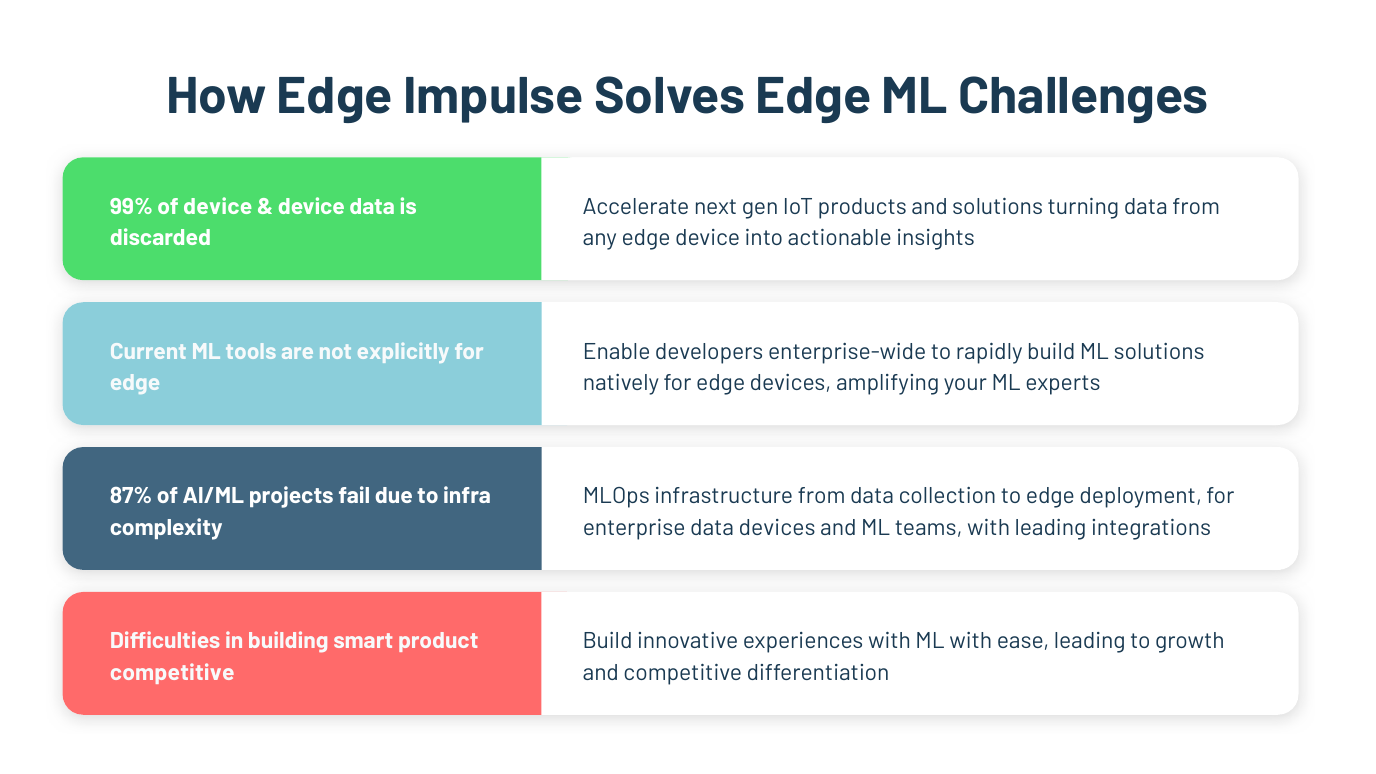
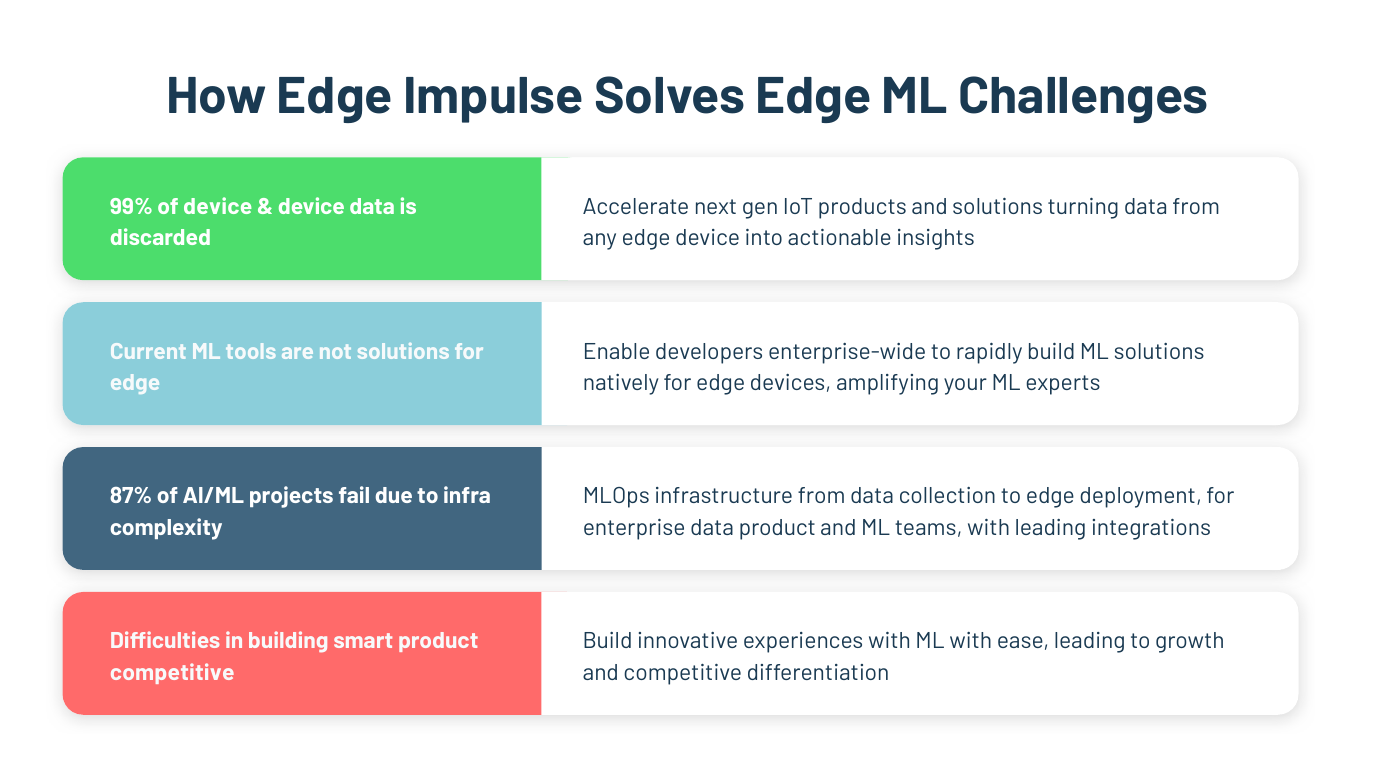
not explicitly: explicitly -> solutions
data devices: devices -> product
